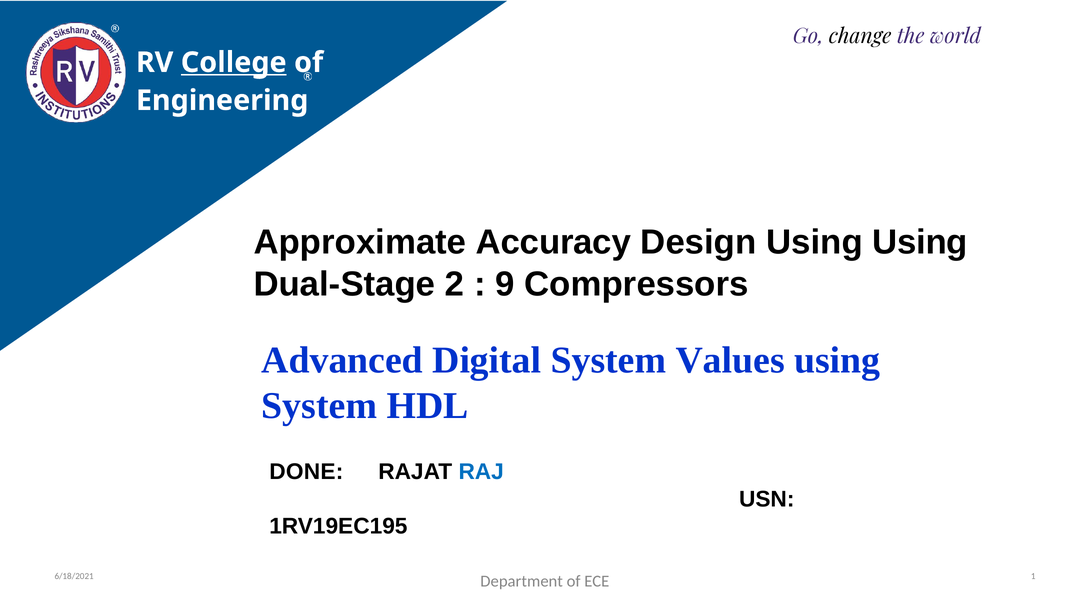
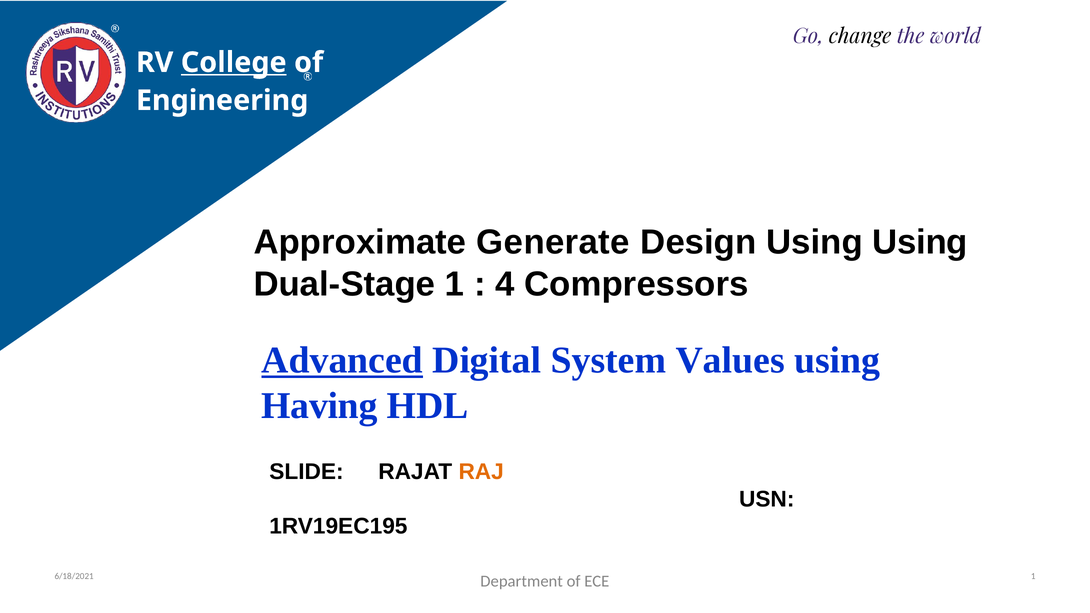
Accuracy: Accuracy -> Generate
Dual-Stage 2: 2 -> 1
9: 9 -> 4
Advanced underline: none -> present
System at (319, 406): System -> Having
DONE: DONE -> SLIDE
RAJ colour: blue -> orange
